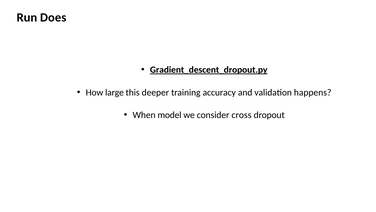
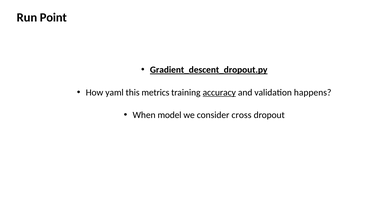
Does: Does -> Point
large: large -> yaml
deeper: deeper -> metrics
accuracy underline: none -> present
